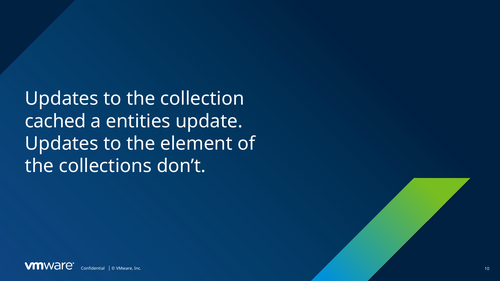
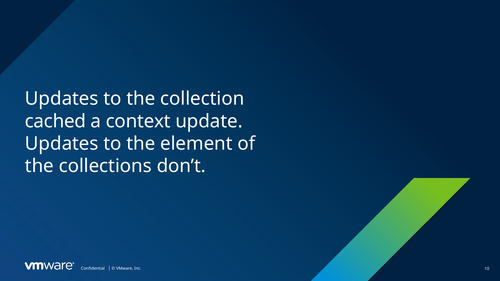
entities: entities -> context
